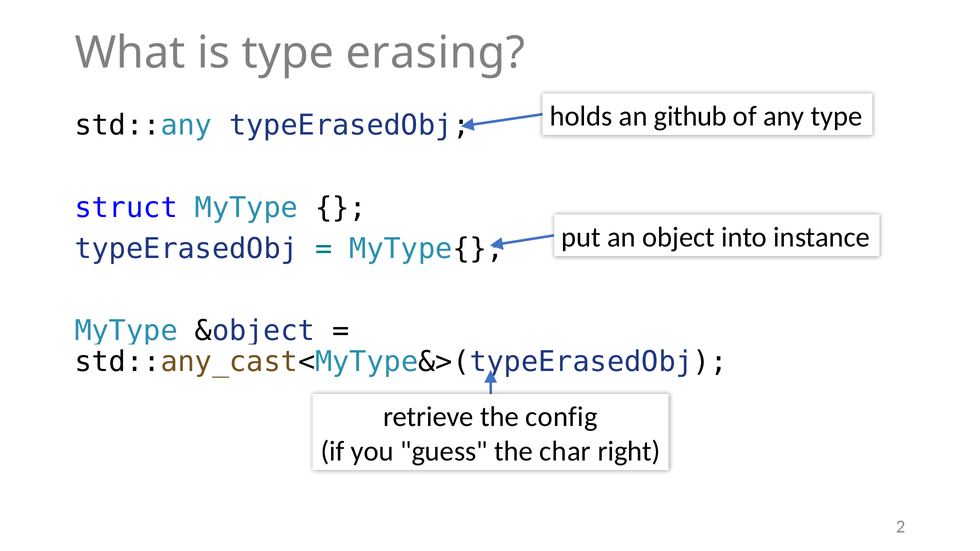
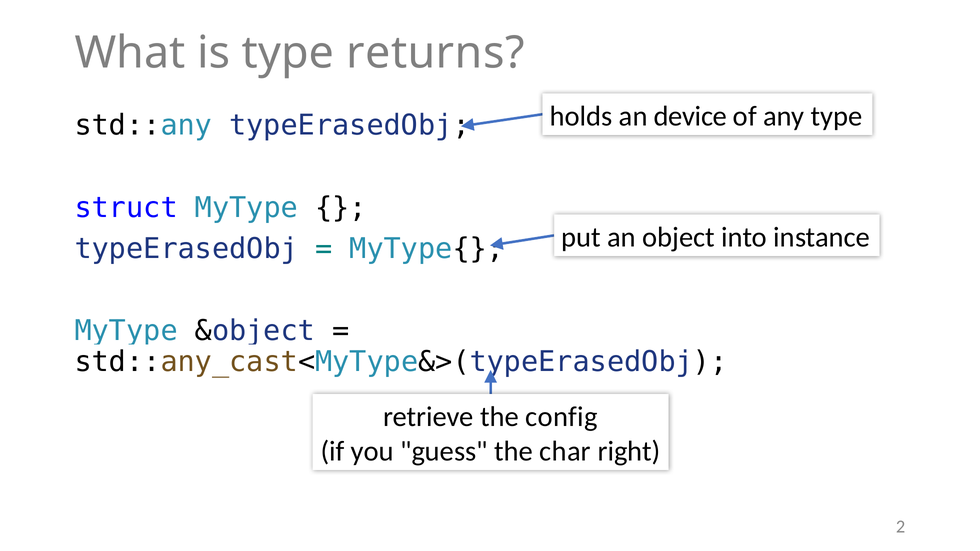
erasing: erasing -> returns
github: github -> device
